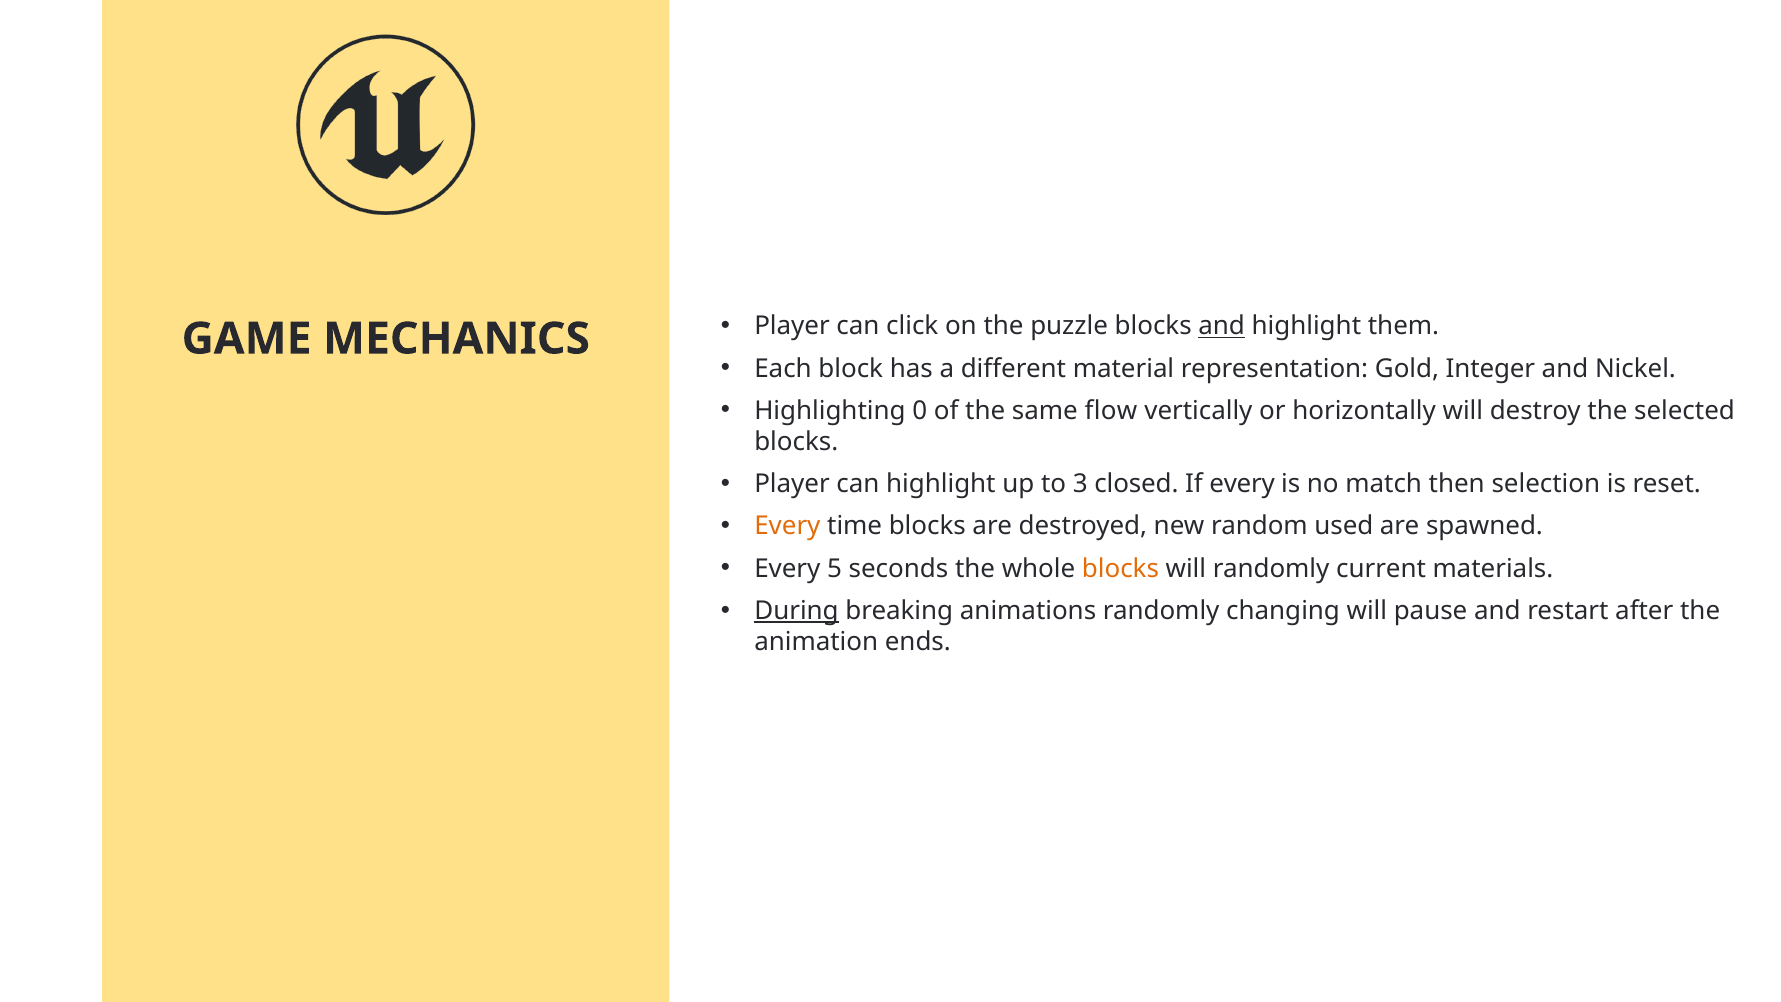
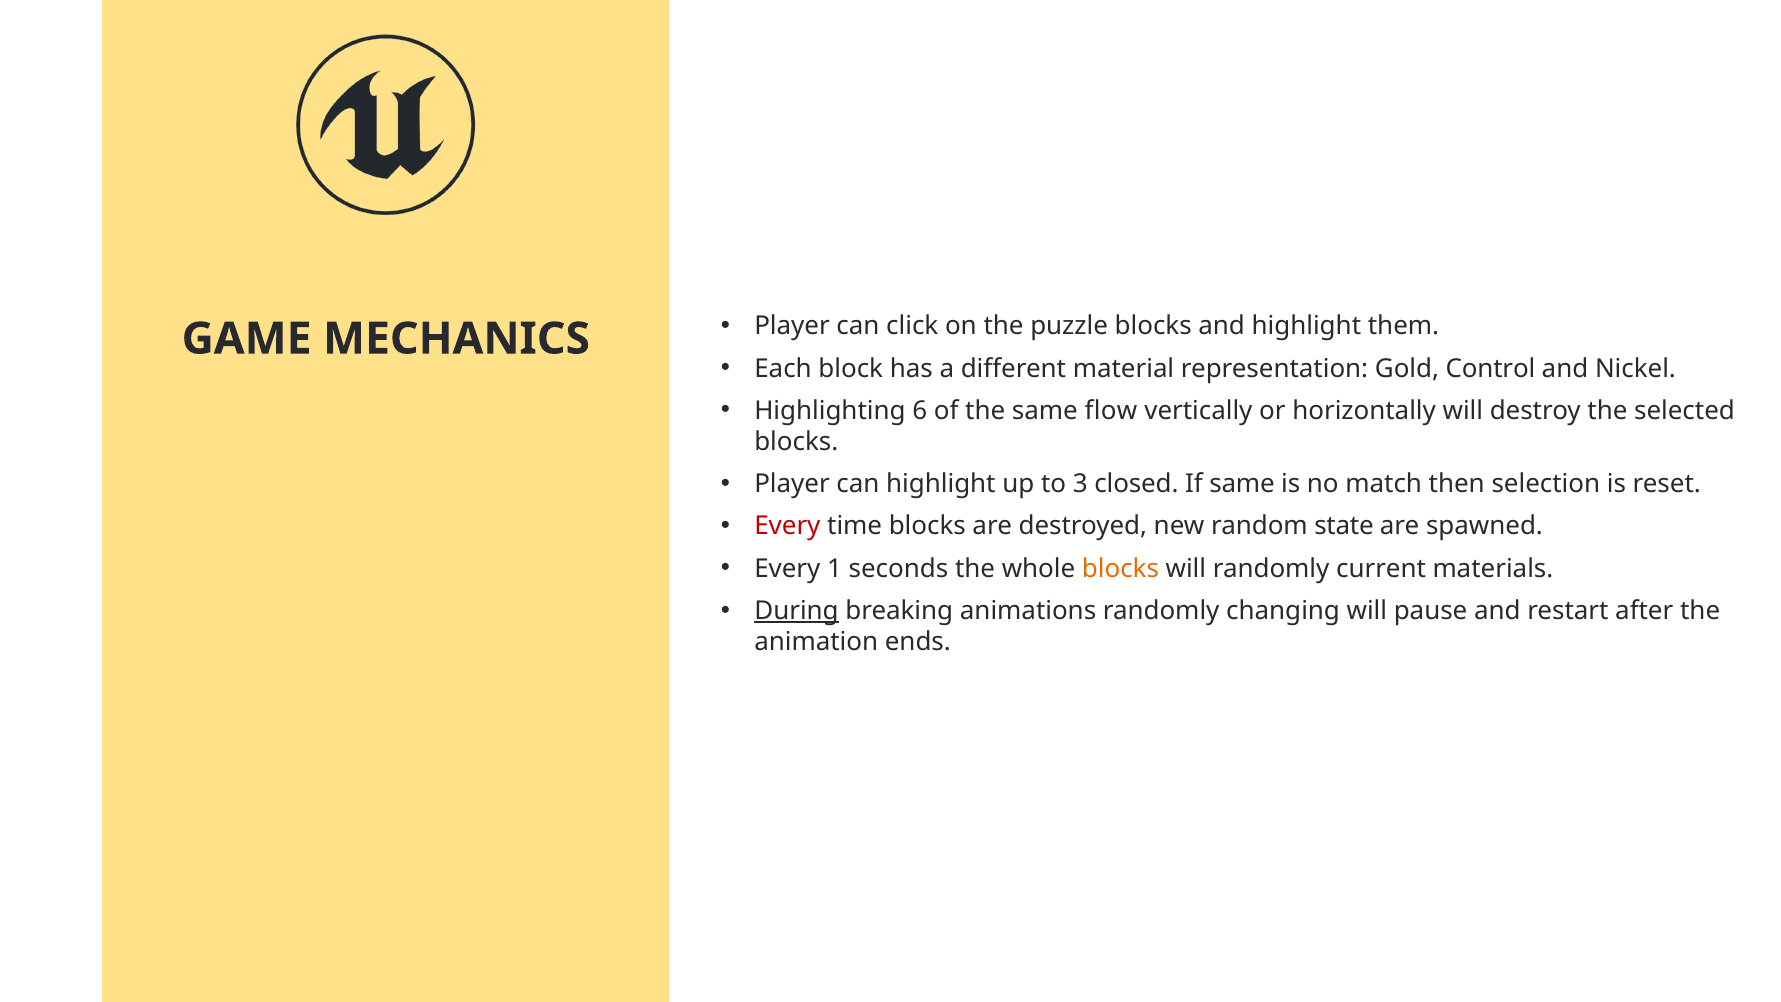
and at (1222, 326) underline: present -> none
Integer: Integer -> Control
0: 0 -> 6
If every: every -> same
Every at (787, 526) colour: orange -> red
used: used -> state
5: 5 -> 1
